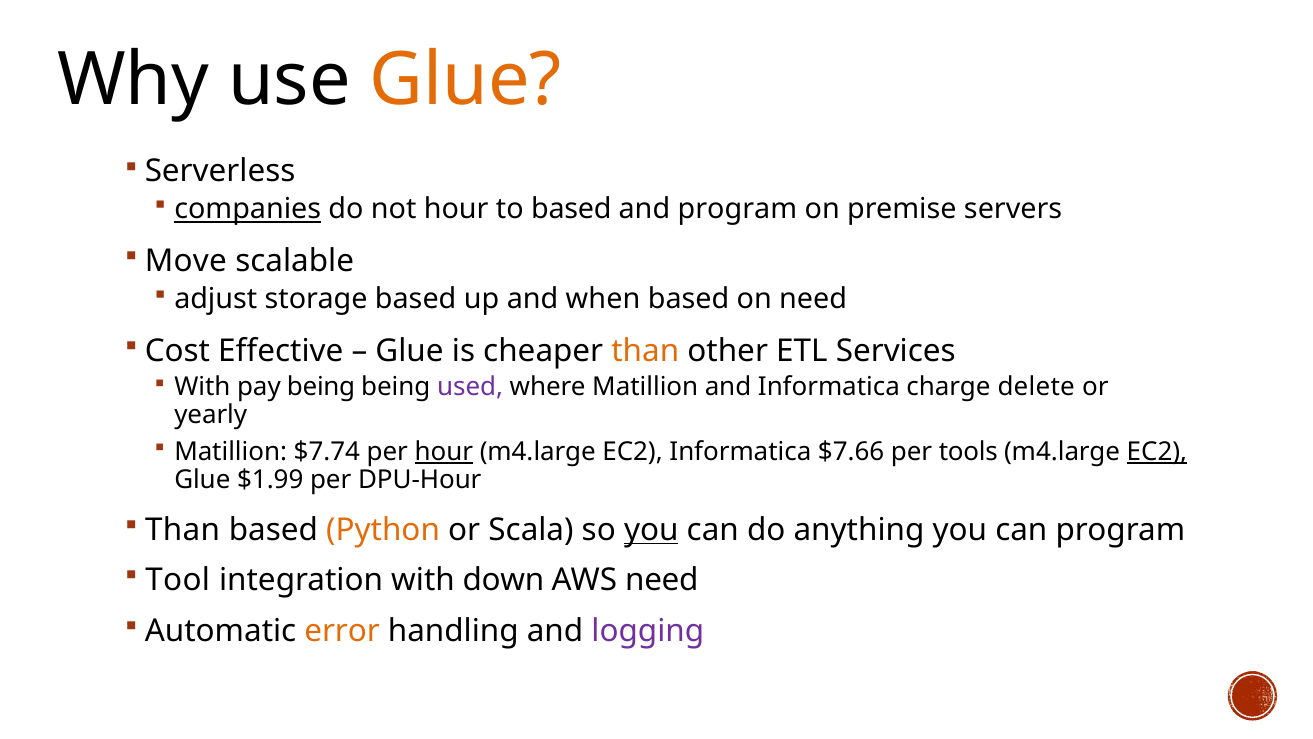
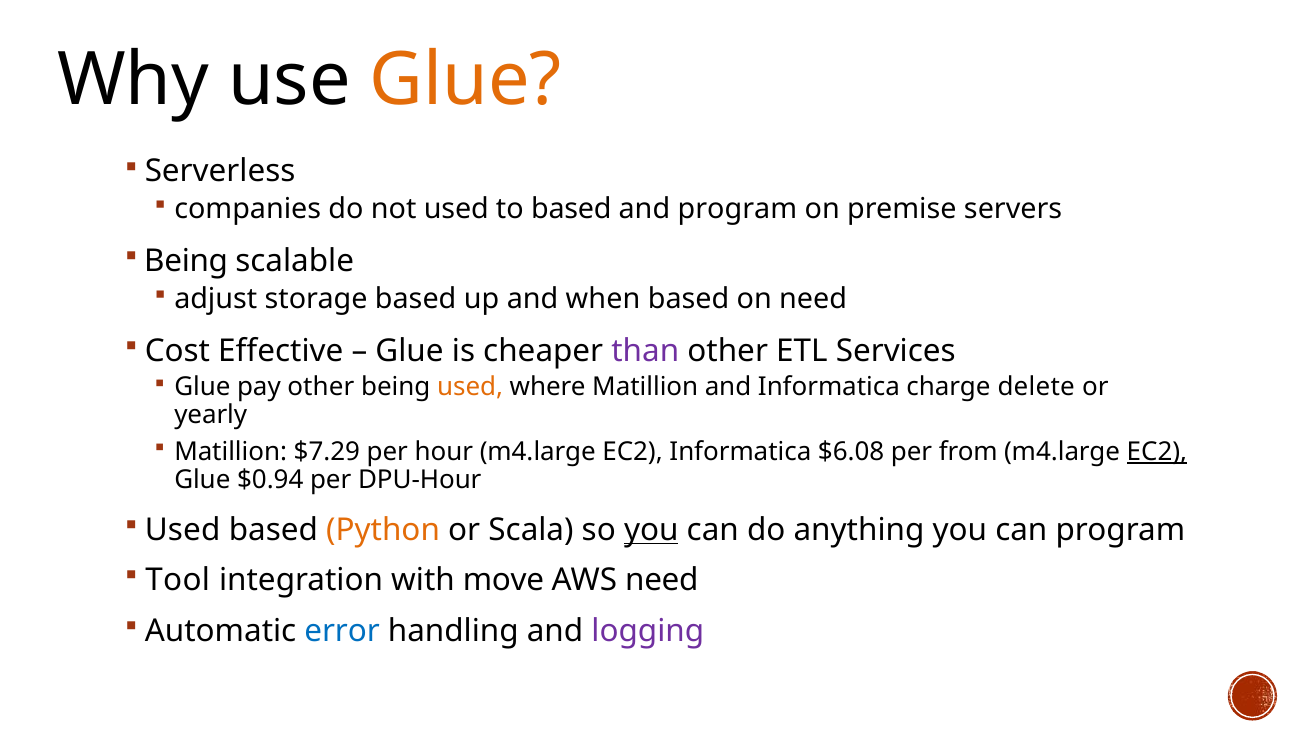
companies underline: present -> none
not hour: hour -> used
Move at (186, 261): Move -> Being
than at (645, 351) colour: orange -> purple
With at (202, 387): With -> Glue
pay being: being -> other
used at (470, 387) colour: purple -> orange
$7.74: $7.74 -> $7.29
hour at (444, 451) underline: present -> none
$7.66: $7.66 -> $6.08
tools: tools -> from
$1.99: $1.99 -> $0.94
Than at (183, 530): Than -> Used
down: down -> move
error colour: orange -> blue
